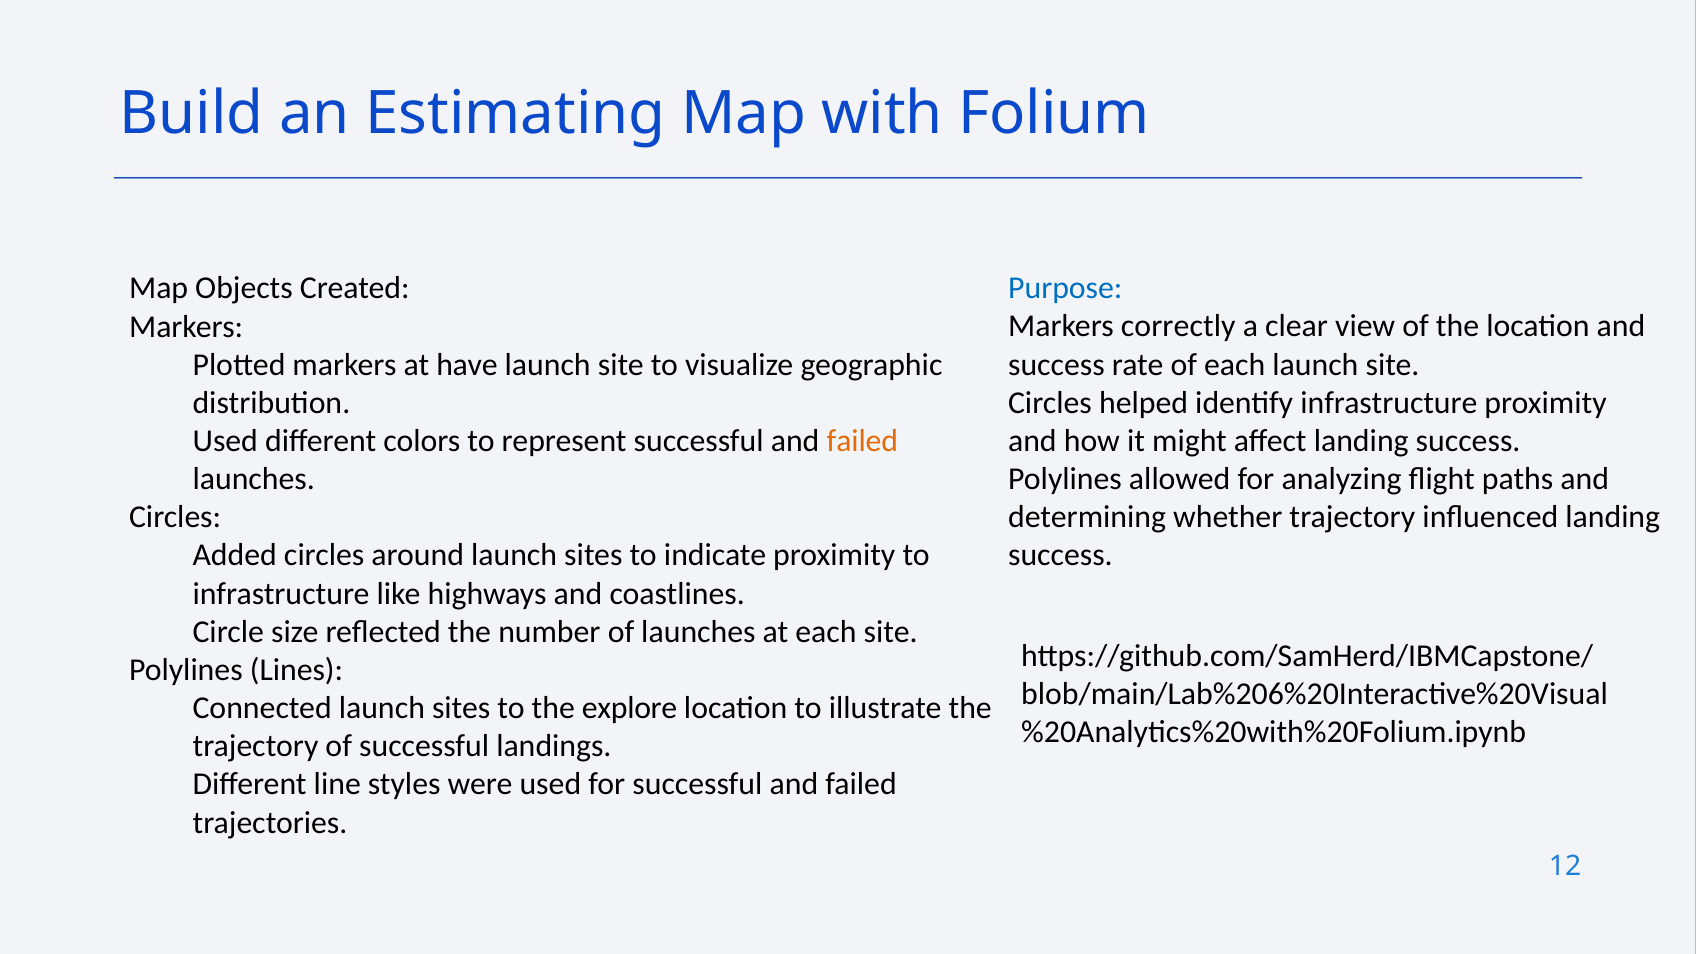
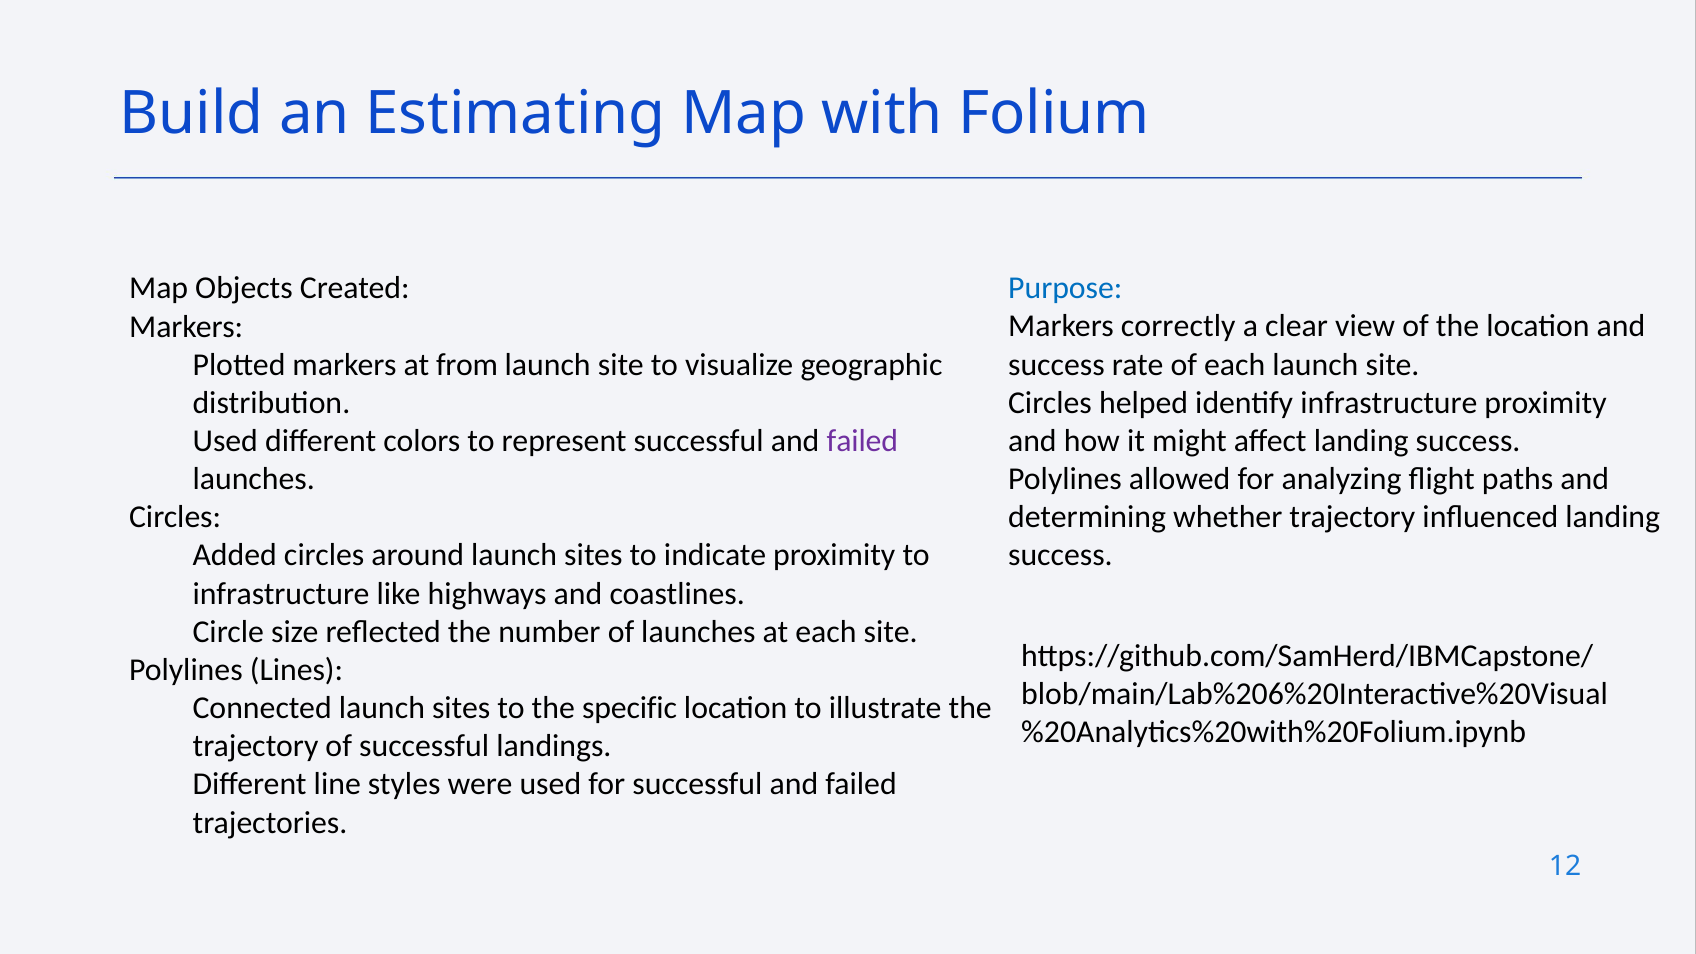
have: have -> from
failed at (862, 441) colour: orange -> purple
explore: explore -> specific
